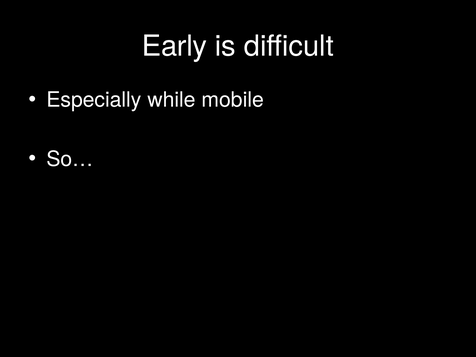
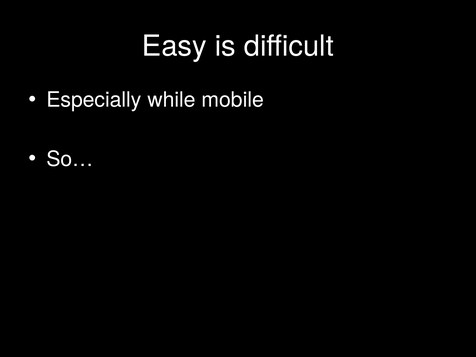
Early: Early -> Easy
